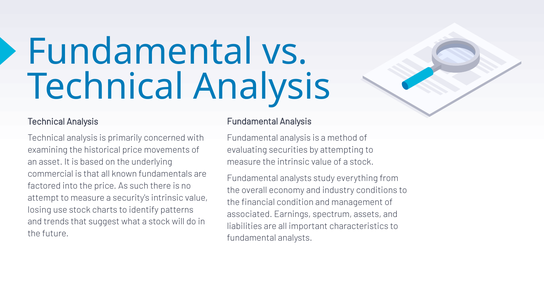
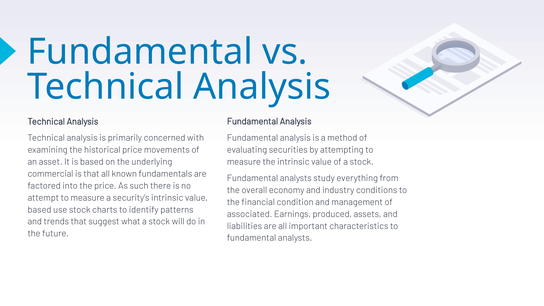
losing at (39, 210): losing -> based
spectrum: spectrum -> produced
